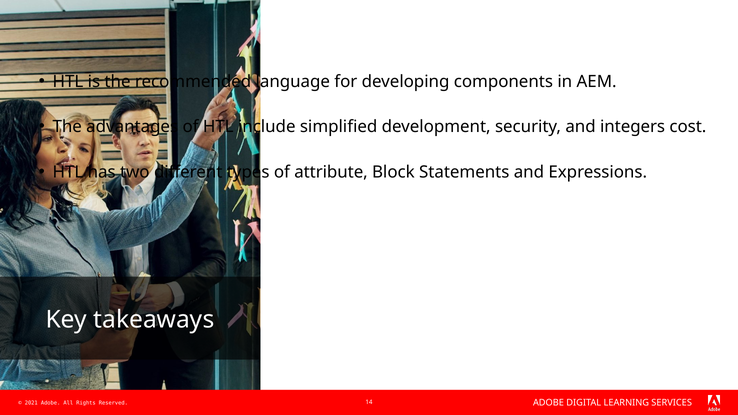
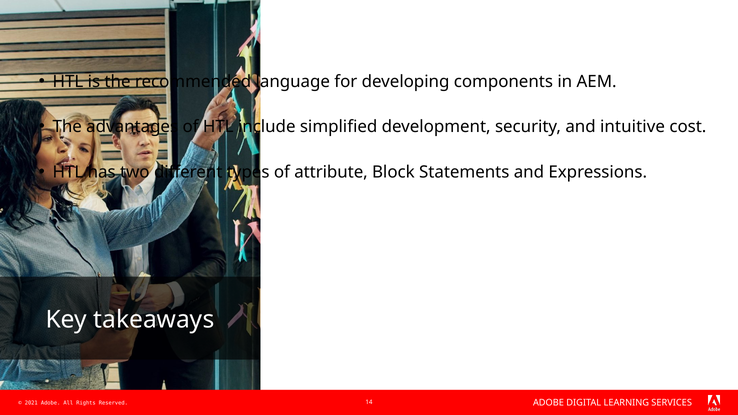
integers: integers -> intuitive
